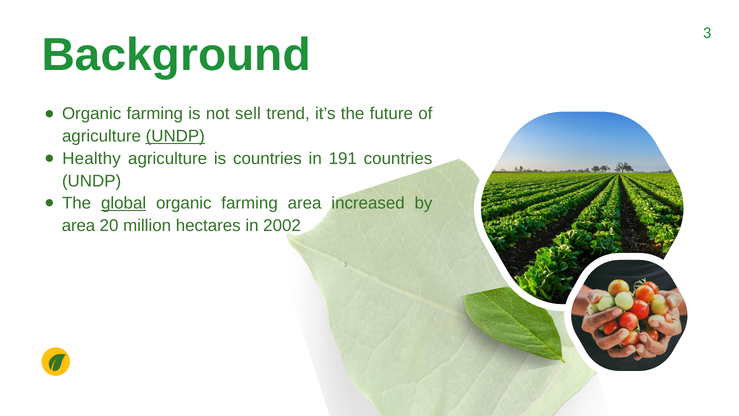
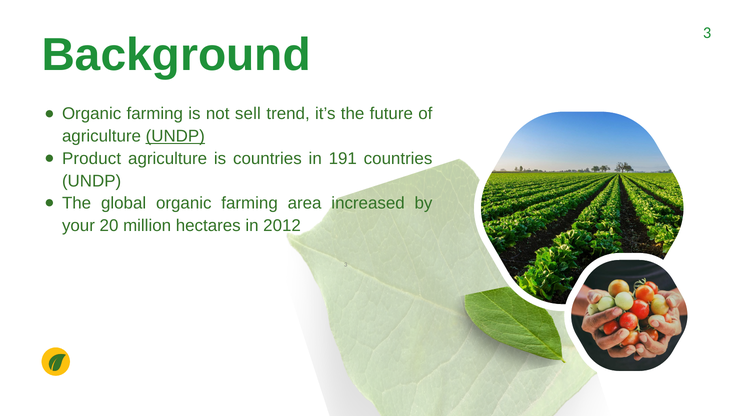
Healthy: Healthy -> Product
global underline: present -> none
area at (79, 226): area -> your
2002: 2002 -> 2012
